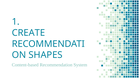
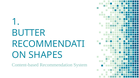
CREATE: CREATE -> BUTTER
